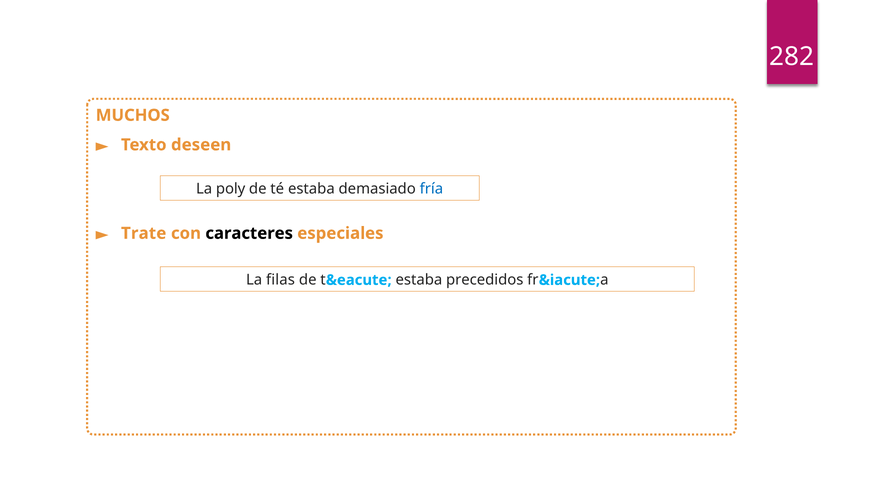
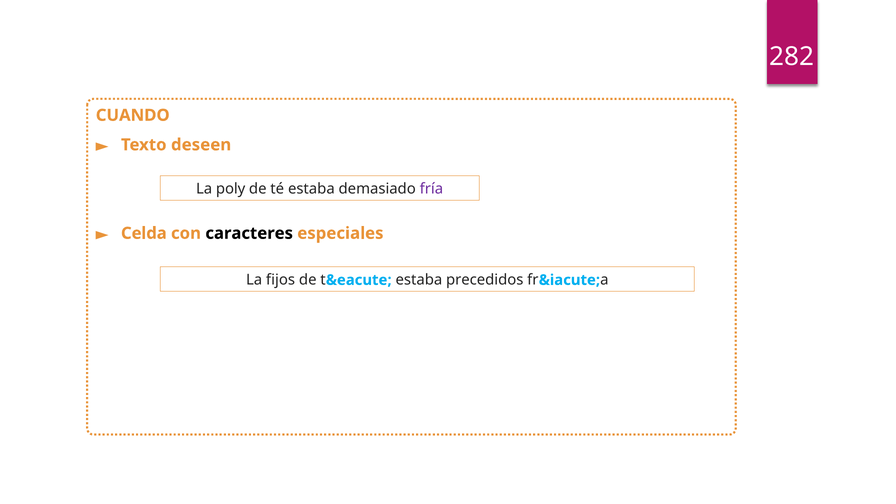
MUCHOS: MUCHOS -> CUANDO
fría colour: blue -> purple
Trate: Trate -> Celda
filas: filas -> fijos
